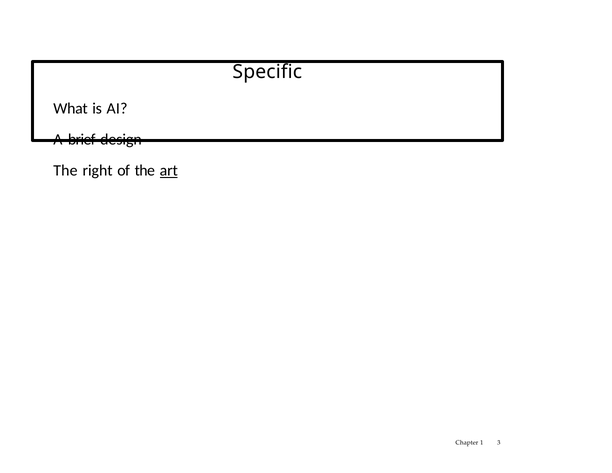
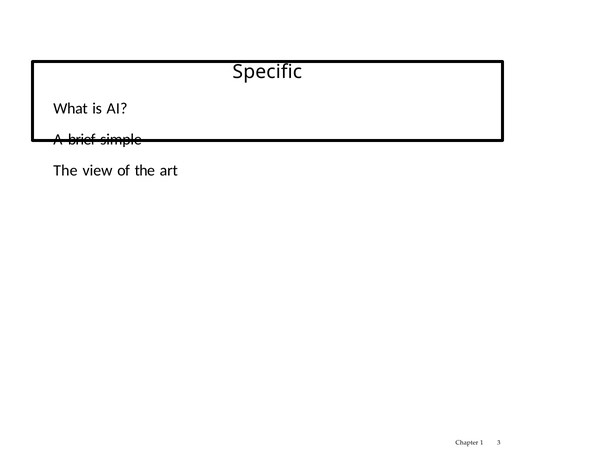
design: design -> simple
right: right -> view
art underline: present -> none
